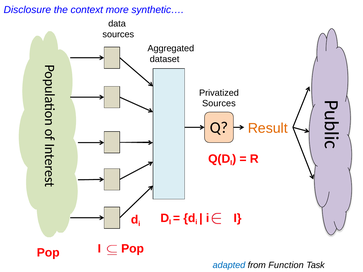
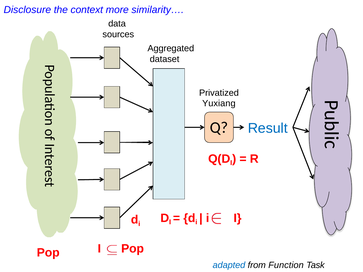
synthetic…: synthetic… -> similarity…
Sources at (219, 104): Sources -> Yuxiang
Result colour: orange -> blue
